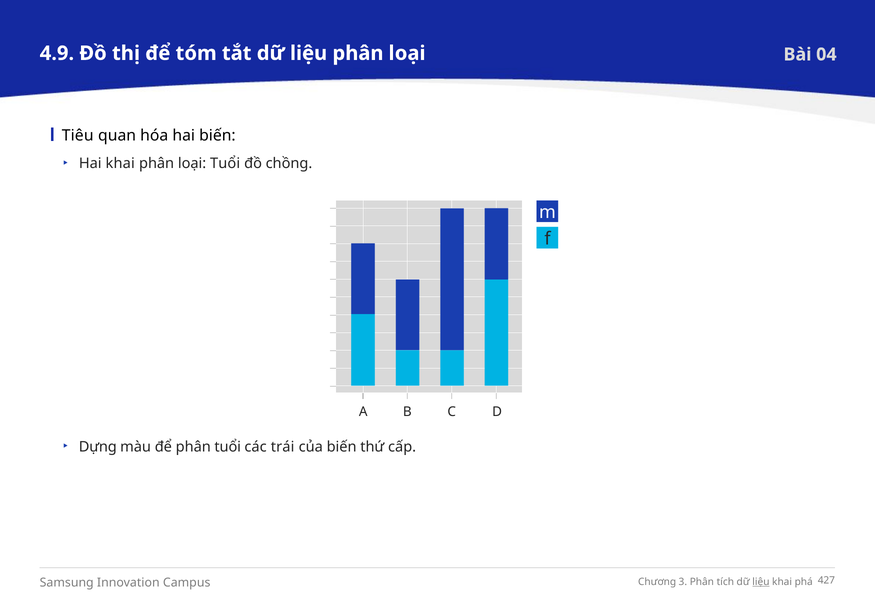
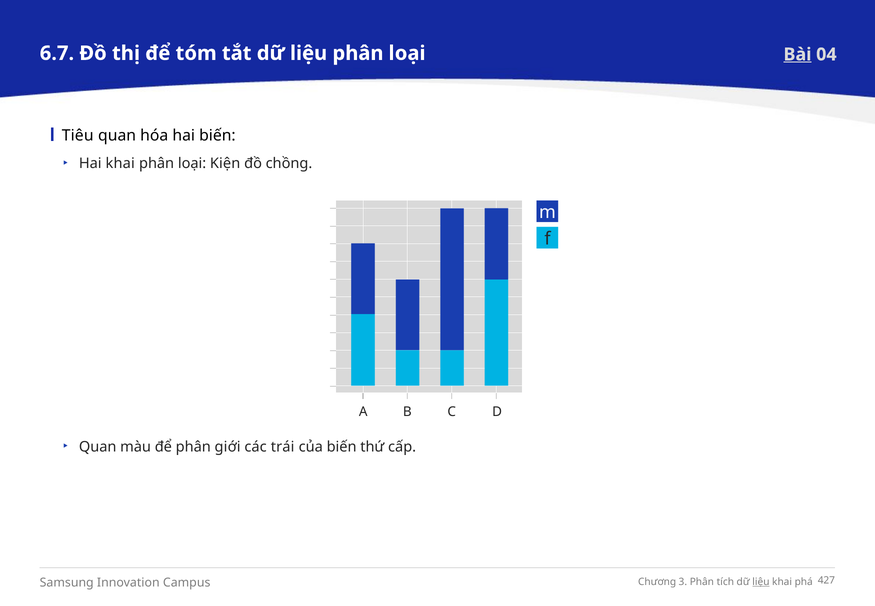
4.9: 4.9 -> 6.7
Bài underline: none -> present
loại Tuổi: Tuổi -> Kiện
Dựng at (98, 447): Dựng -> Quan
phân tuổi: tuổi -> giới
